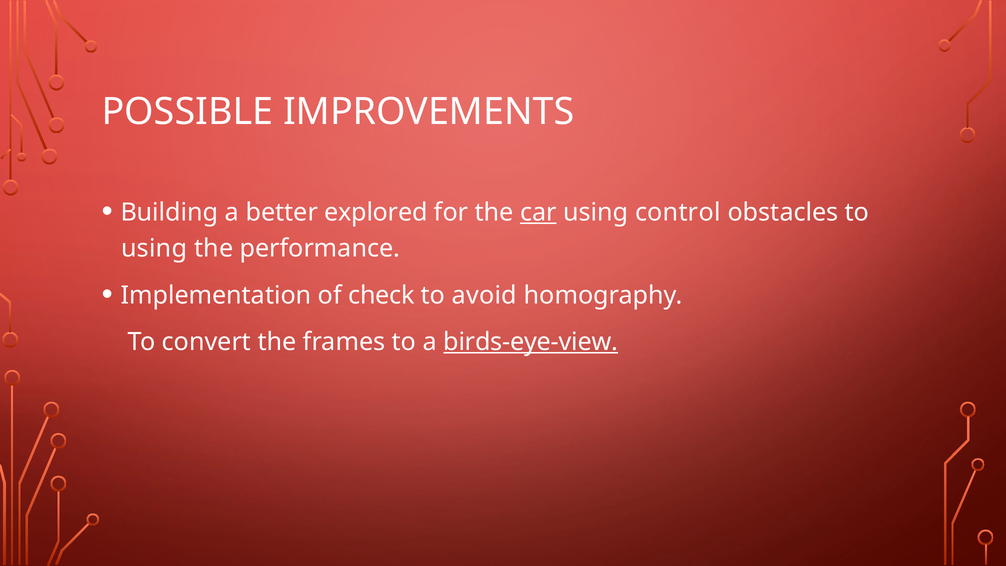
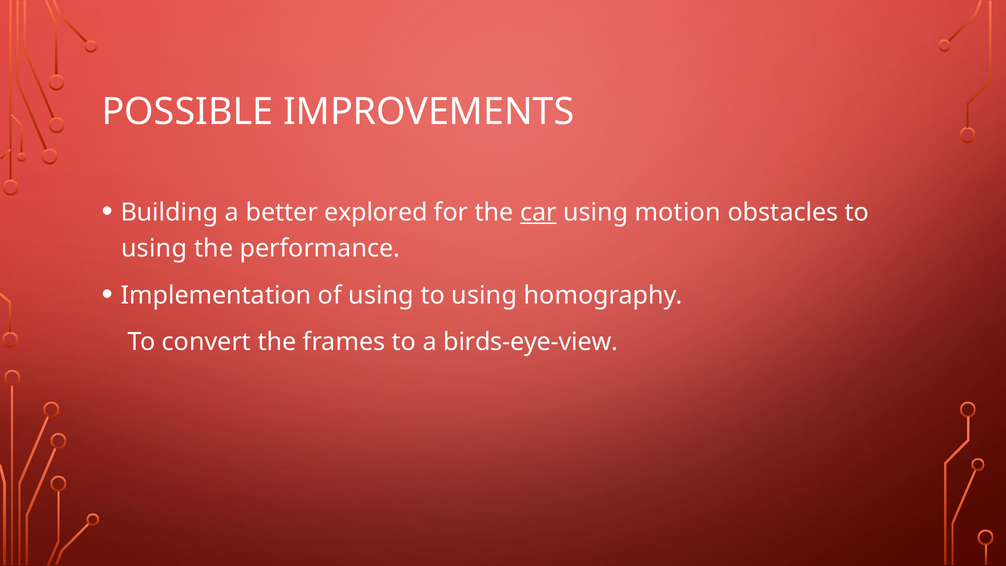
control: control -> motion
of check: check -> using
avoid at (484, 295): avoid -> using
birds-eye-view underline: present -> none
